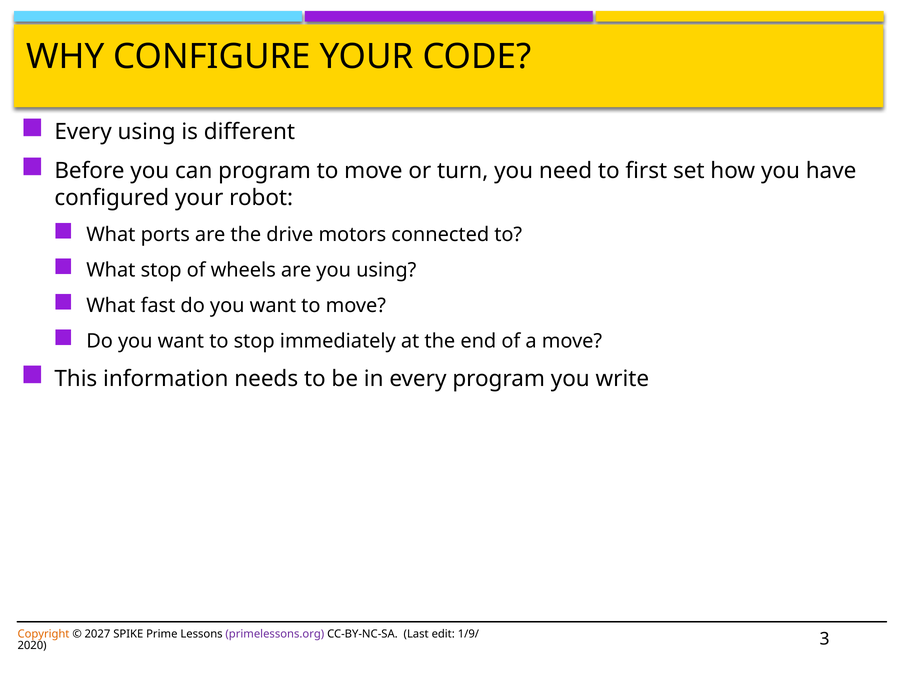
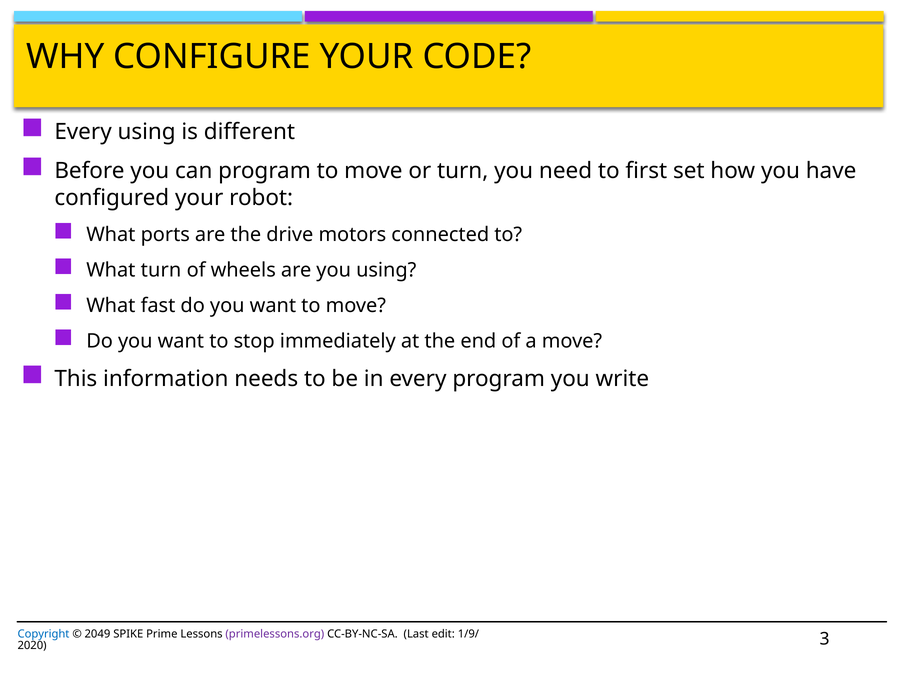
What stop: stop -> turn
Copyright colour: orange -> blue
2027: 2027 -> 2049
